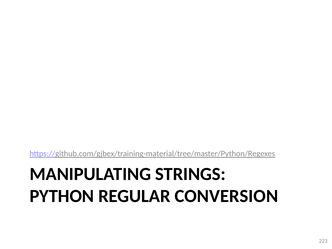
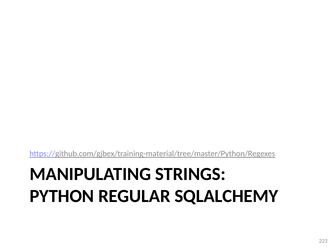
CONVERSION: CONVERSION -> SQLALCHEMY
